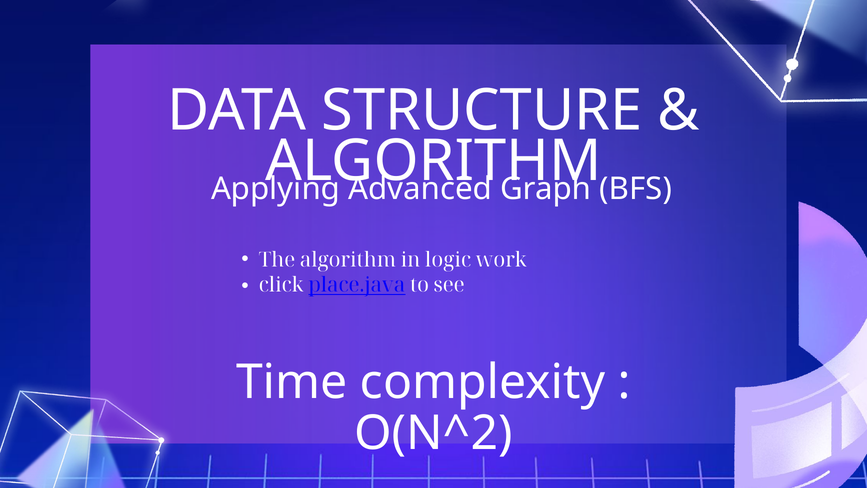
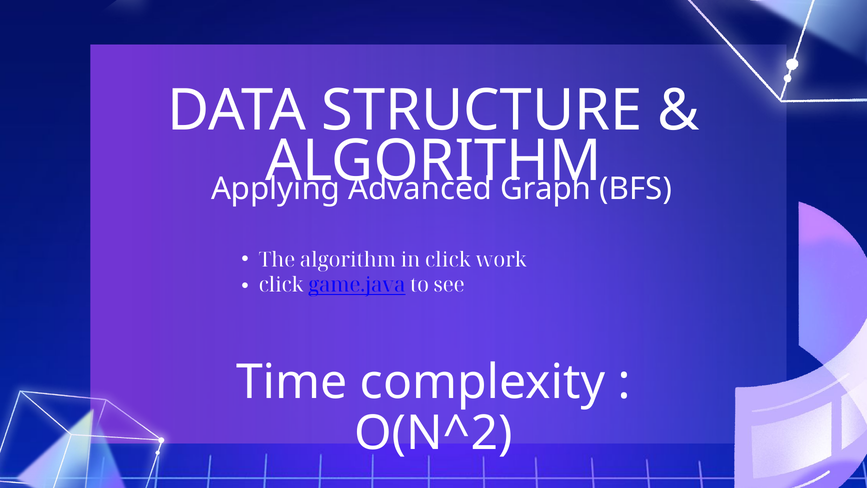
in logic: logic -> click
place.java: place.java -> game.java
